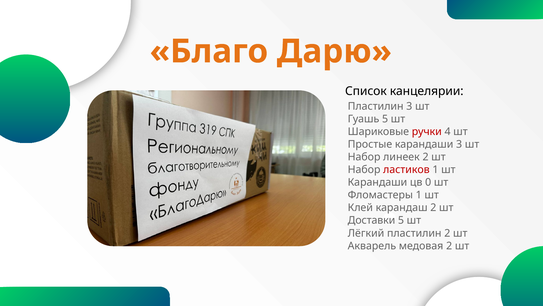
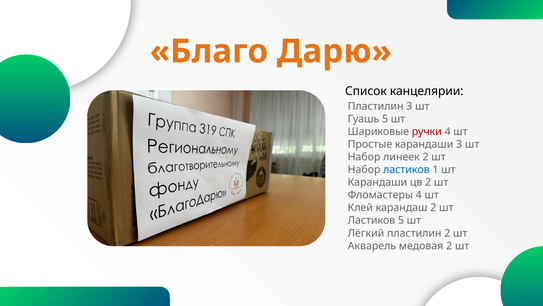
ластиков at (406, 169) colour: red -> blue
цв 0: 0 -> 2
Фломастеры 1: 1 -> 4
Доставки at (371, 220): Доставки -> Ластиков
